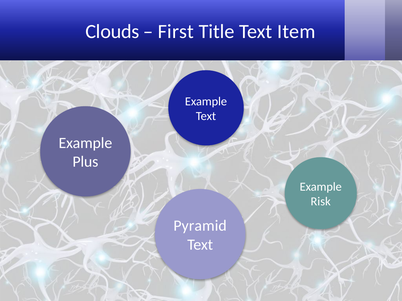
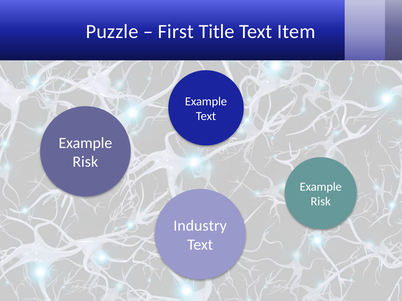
Clouds: Clouds -> Puzzle
Plus at (85, 162): Plus -> Risk
Pyramid: Pyramid -> Industry
